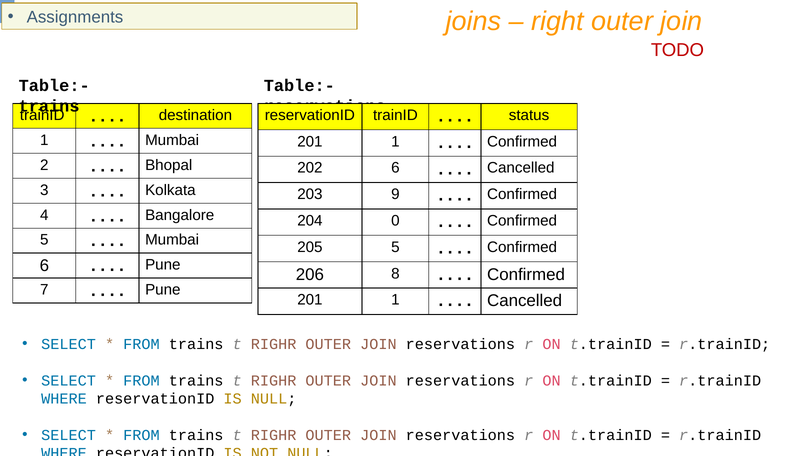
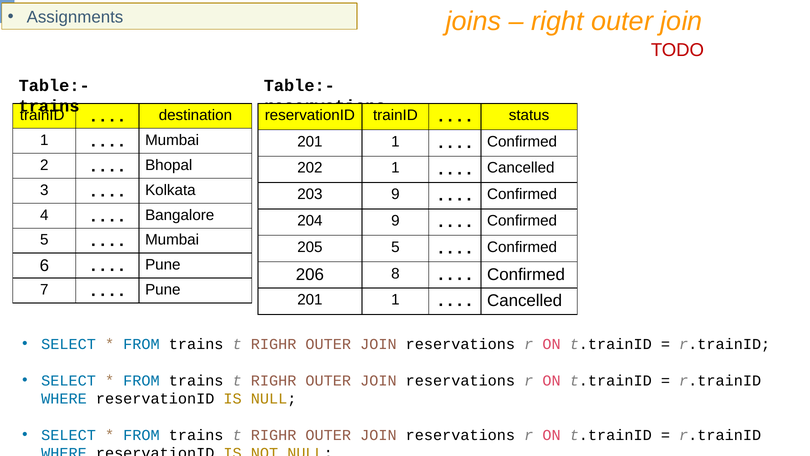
202 6: 6 -> 1
204 0: 0 -> 9
